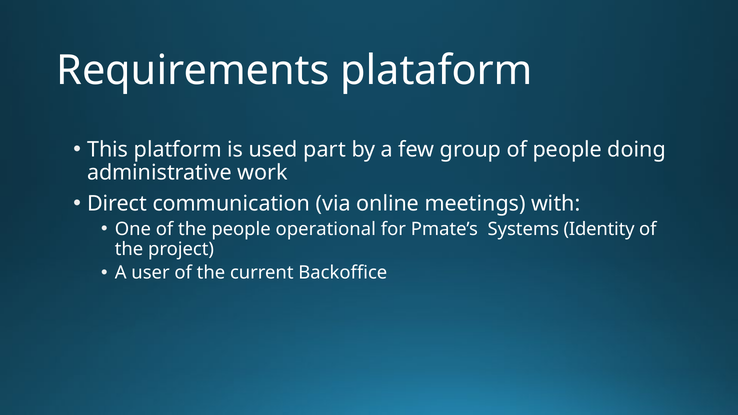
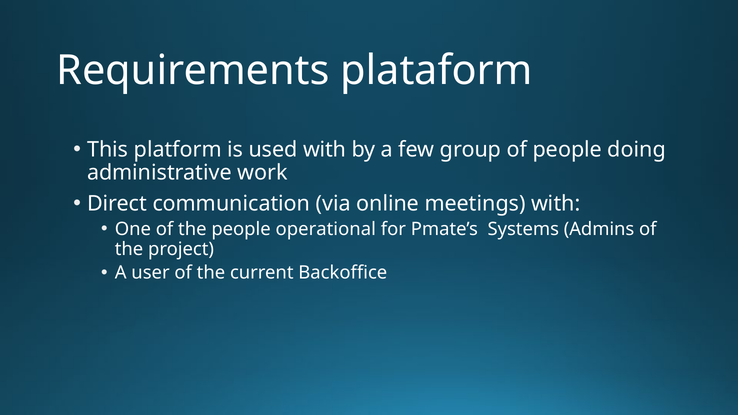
used part: part -> with
Identity: Identity -> Admins
